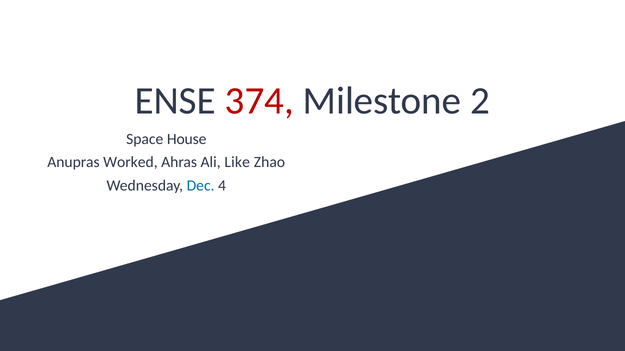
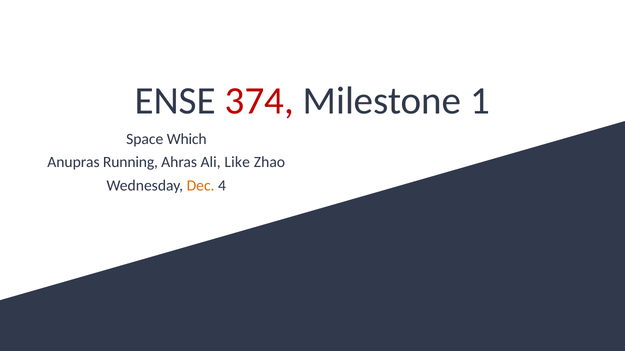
2: 2 -> 1
House: House -> Which
Worked: Worked -> Running
Dec colour: blue -> orange
